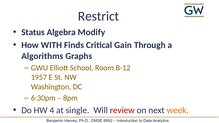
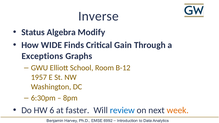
Restrict: Restrict -> Inverse
WITH: WITH -> WIDE
Algorithms: Algorithms -> Exceptions
4: 4 -> 6
single: single -> faster
review colour: red -> blue
